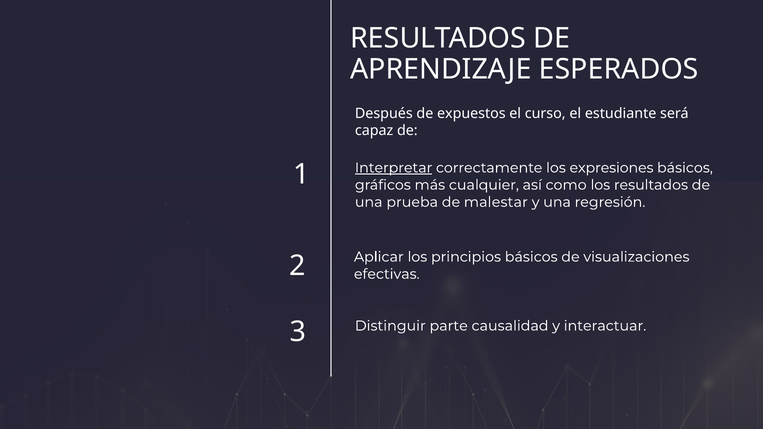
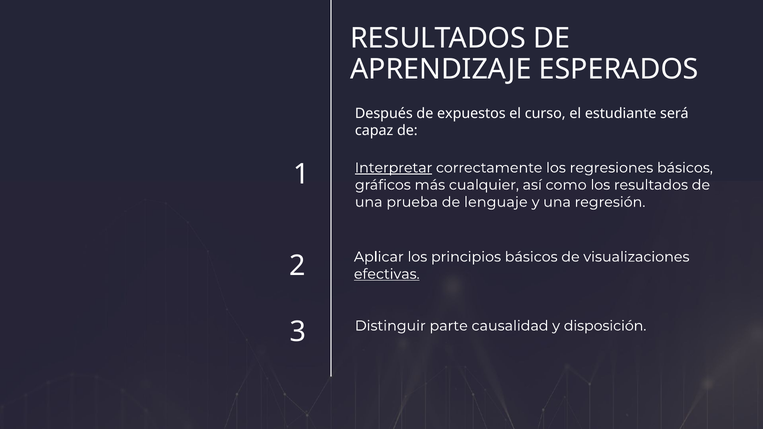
expresiones: expresiones -> regresiones
malestar: malestar -> lenguaje
efectivas underline: none -> present
interactuar: interactuar -> disposición
